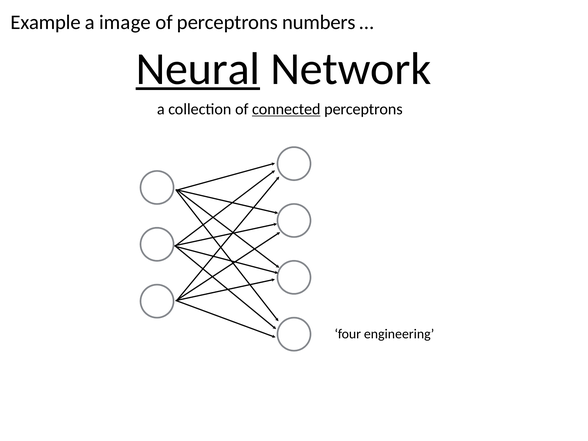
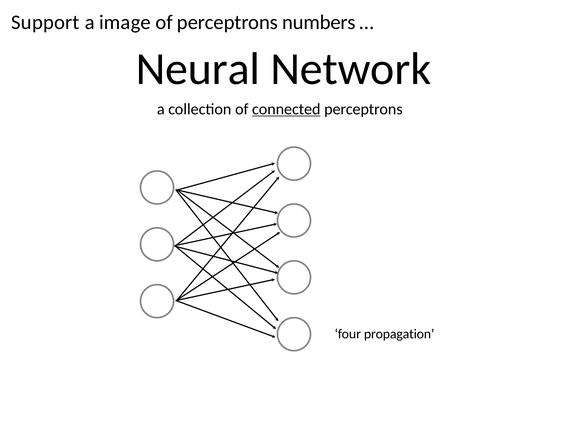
Example: Example -> Support
Neural underline: present -> none
engineering: engineering -> propagation
